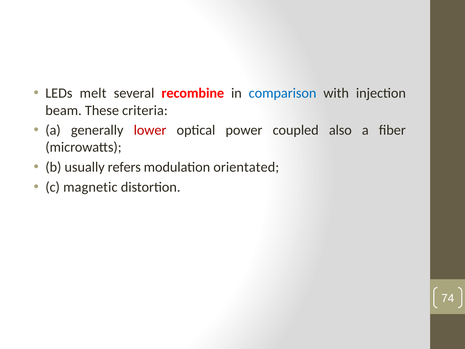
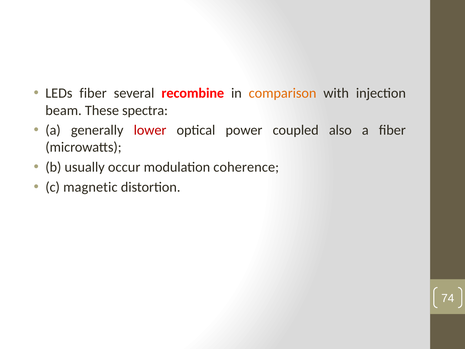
LEDs melt: melt -> fiber
comparison colour: blue -> orange
criteria: criteria -> spectra
refers: refers -> occur
orientated: orientated -> coherence
